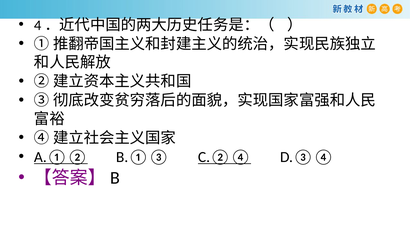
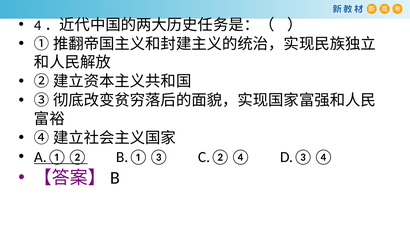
C.②④ underline: present -> none
